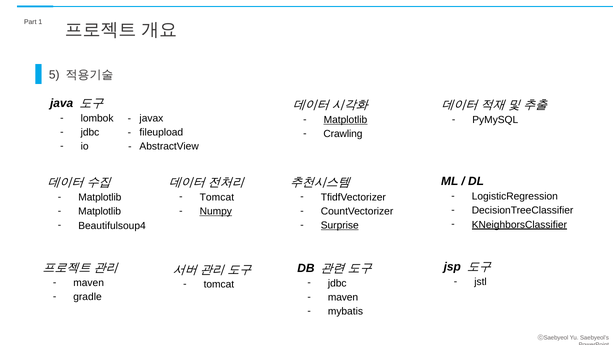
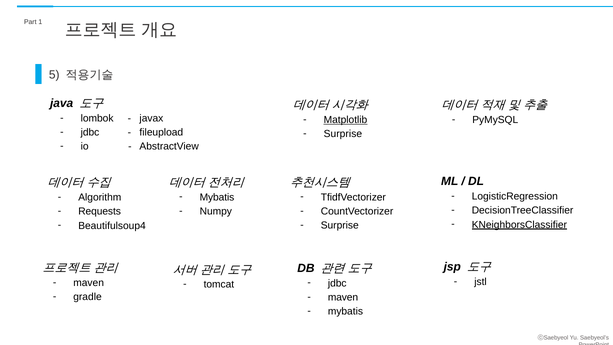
Crawling at (343, 134): Crawling -> Surprise
Tomcat at (217, 197): Tomcat -> Mybatis
Matplotlib at (100, 197): Matplotlib -> Algorithm
Numpy underline: present -> none
Matplotlib at (100, 211): Matplotlib -> Requests
Surprise at (340, 225) underline: present -> none
